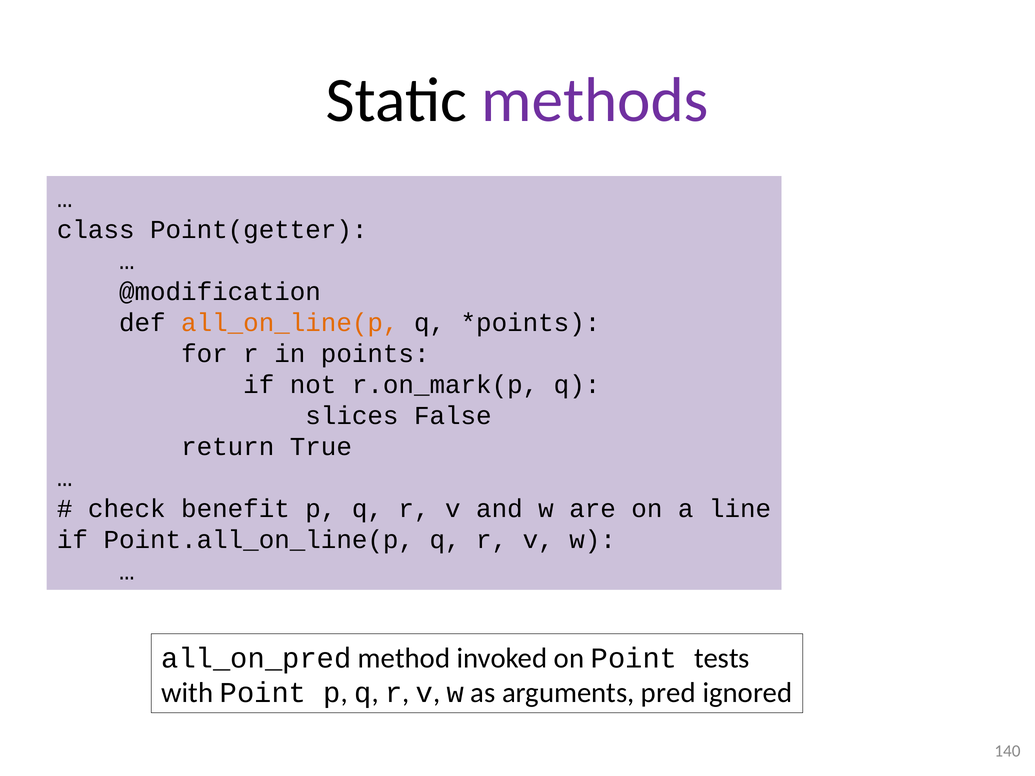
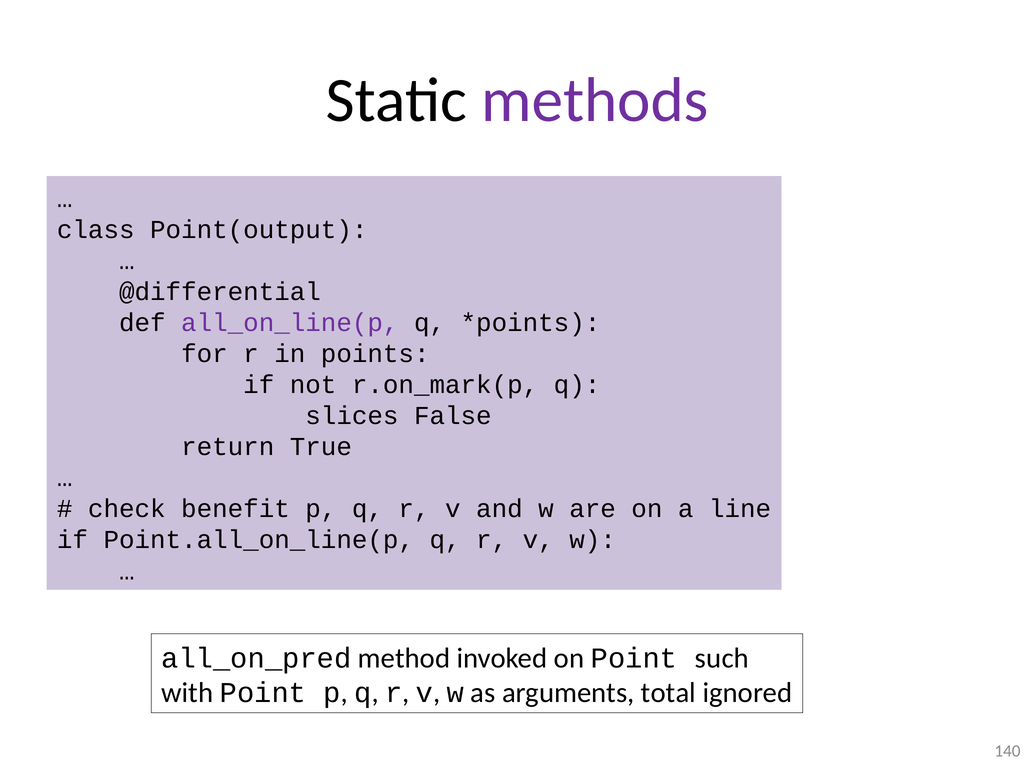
Point(getter: Point(getter -> Point(output
@modification: @modification -> @differential
all_on_line(p colour: orange -> purple
tests: tests -> such
pred: pred -> total
